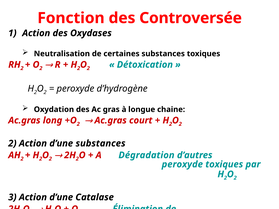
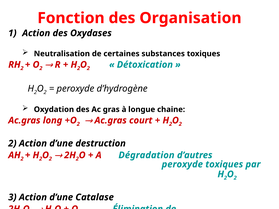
Controversée: Controversée -> Organisation
d’une substances: substances -> destruction
